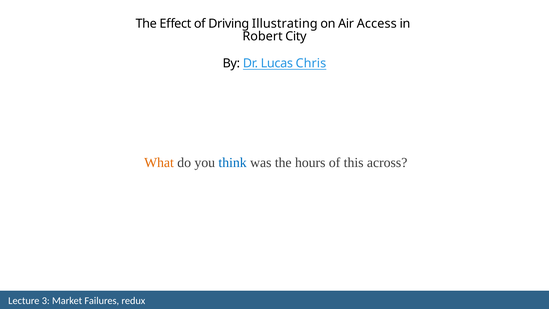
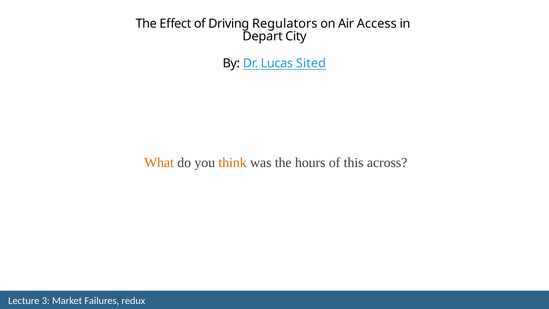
Illustrating: Illustrating -> Regulators
Robert: Robert -> Depart
Chris: Chris -> Sited
think colour: blue -> orange
